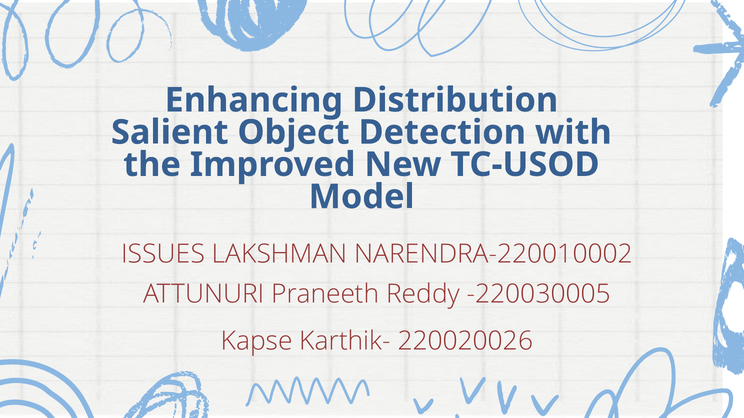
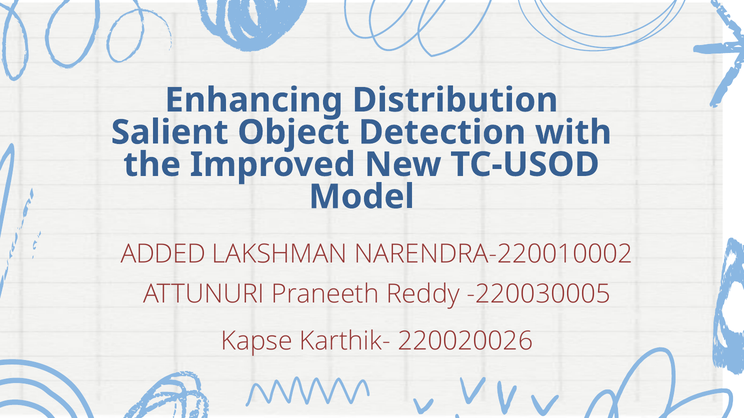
ISSUES: ISSUES -> ADDED
